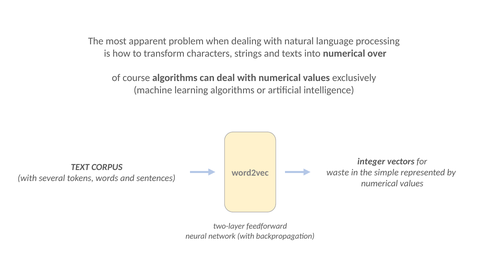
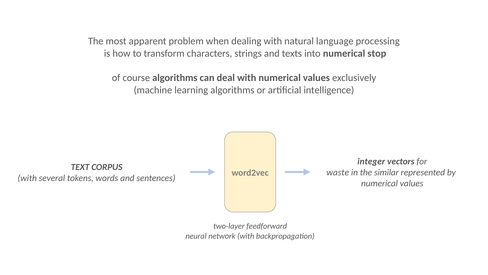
over: over -> stop
simple: simple -> similar
